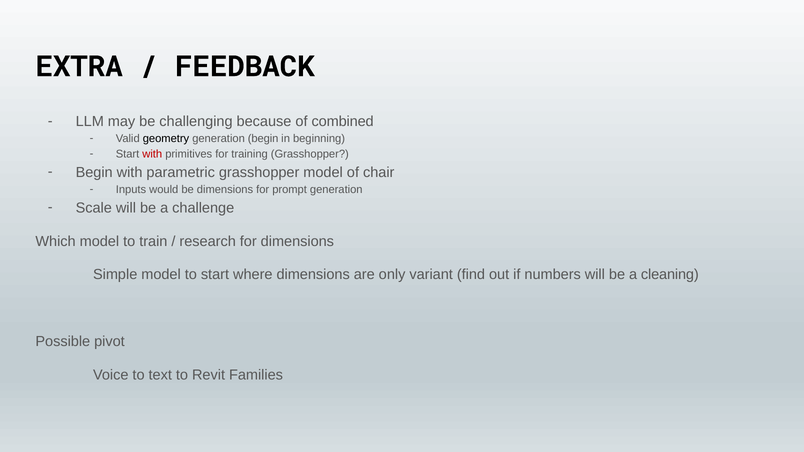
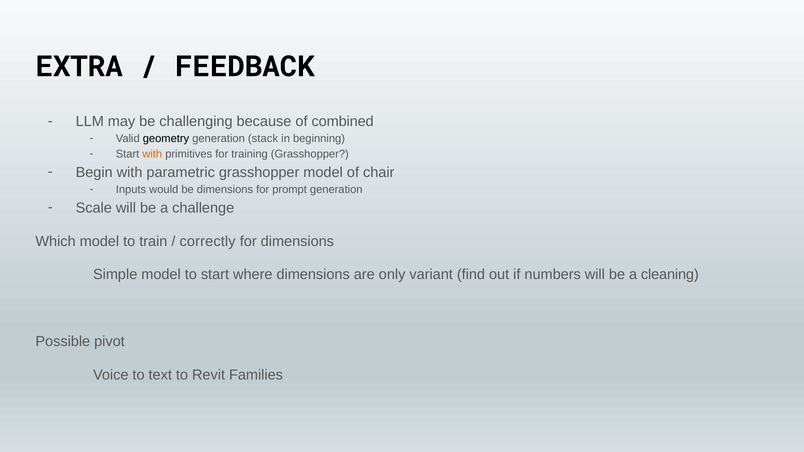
generation begin: begin -> stack
with at (152, 154) colour: red -> orange
research: research -> correctly
